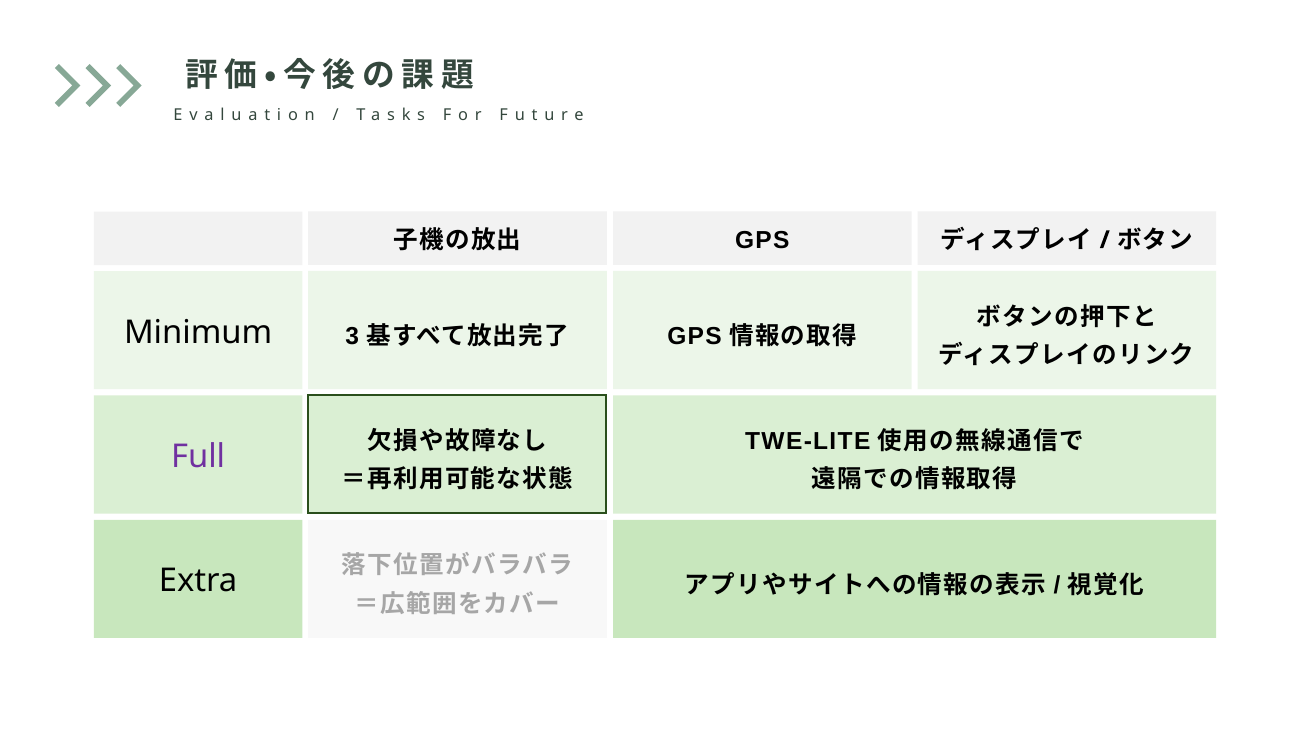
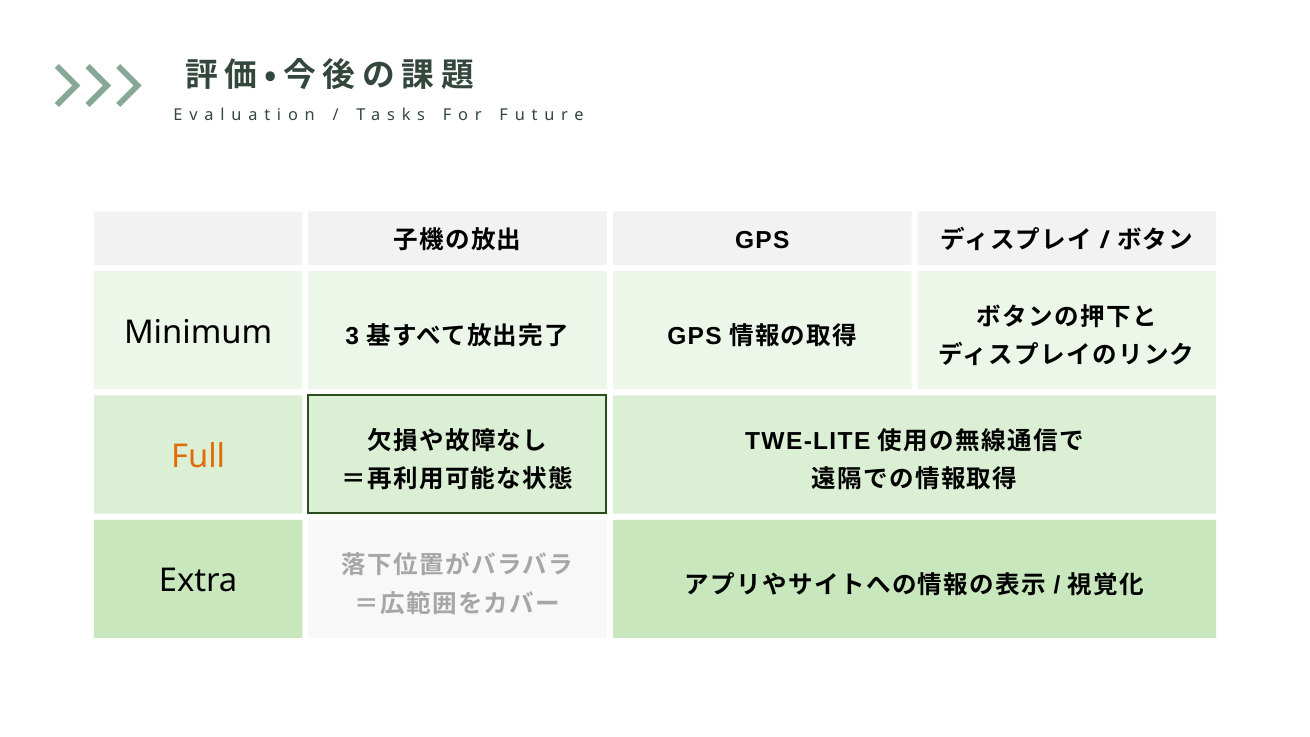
Full colour: purple -> orange
